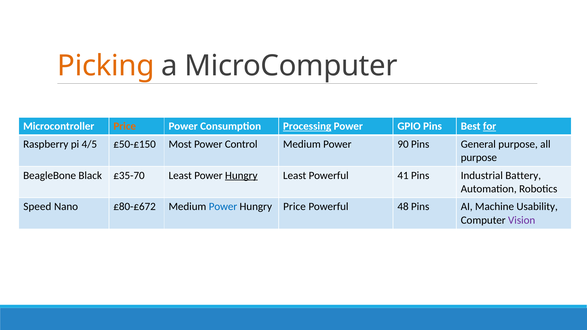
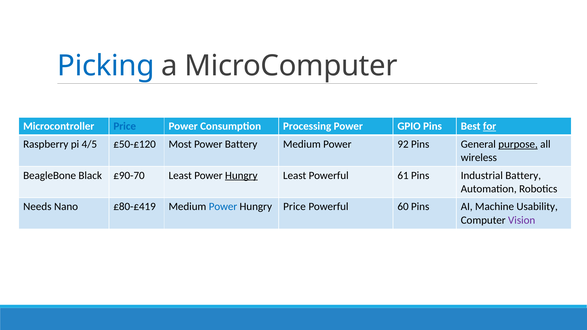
Picking colour: orange -> blue
Price at (125, 126) colour: orange -> blue
Processing underline: present -> none
£50-£150: £50-£150 -> £50-£120
Power Control: Control -> Battery
90: 90 -> 92
purpose at (518, 144) underline: none -> present
purpose at (479, 158): purpose -> wireless
£35-70: £35-70 -> £90-70
41: 41 -> 61
Speed: Speed -> Needs
£80-£672: £80-£672 -> £80-£419
48: 48 -> 60
